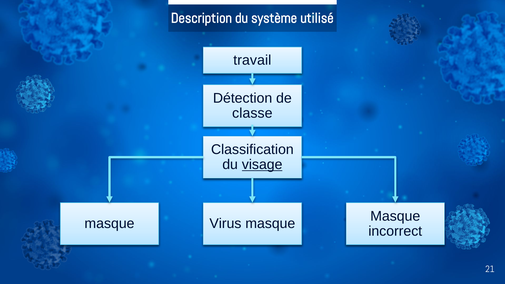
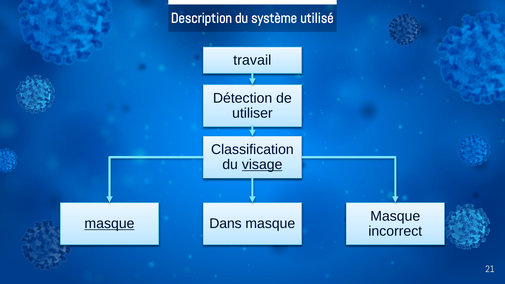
classe: classe -> utiliser
masque at (109, 224) underline: none -> present
Virus: Virus -> Dans
